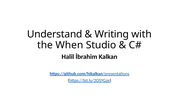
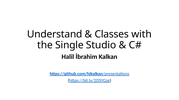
Writing: Writing -> Classes
When: When -> Single
